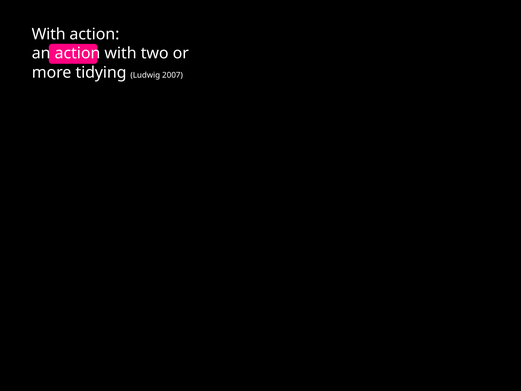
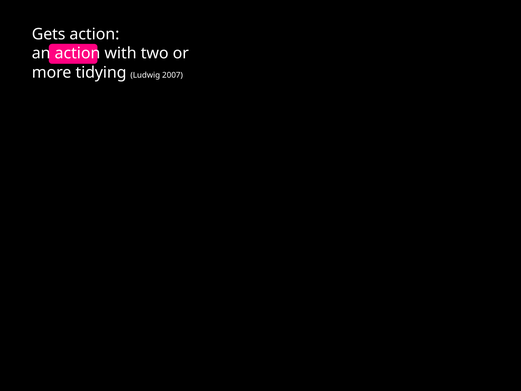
With at (49, 34): With -> Gets
